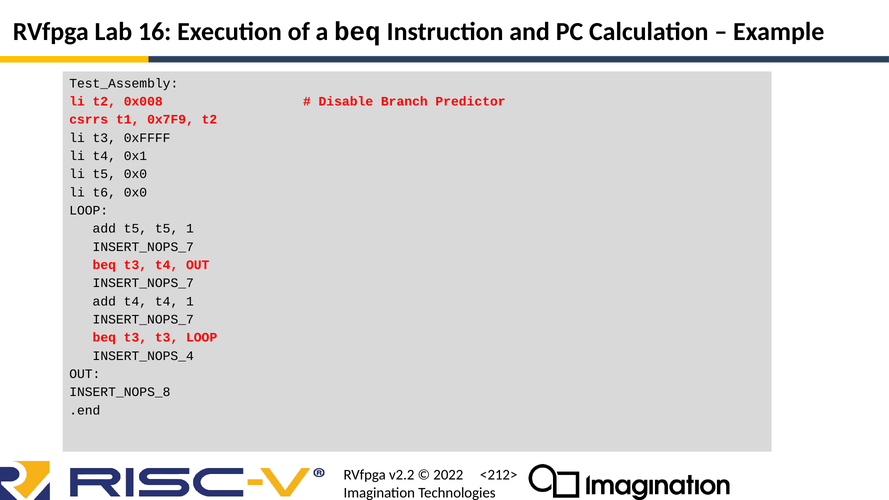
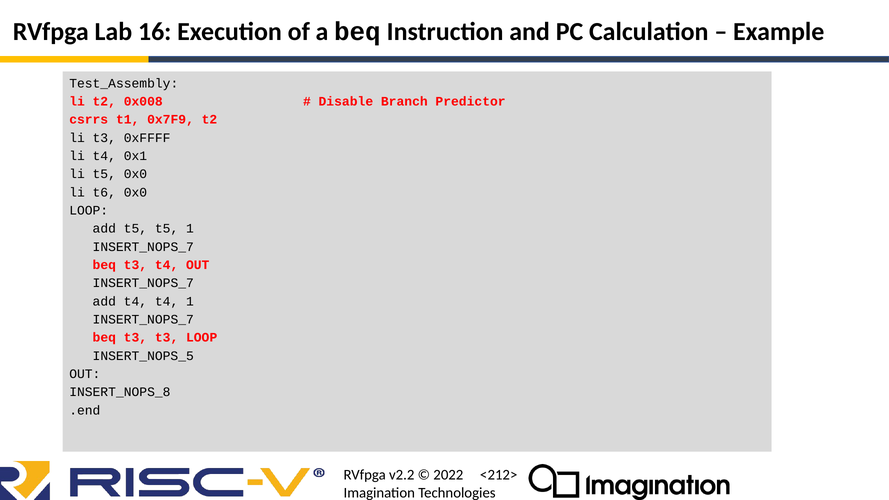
INSERT_NOPS_4: INSERT_NOPS_4 -> INSERT_NOPS_5
